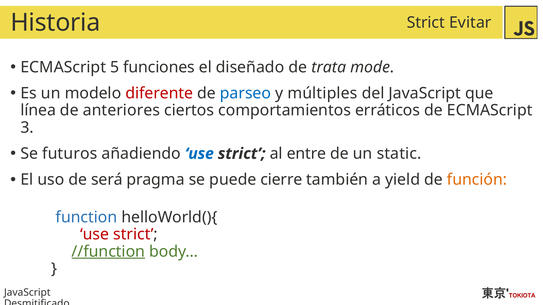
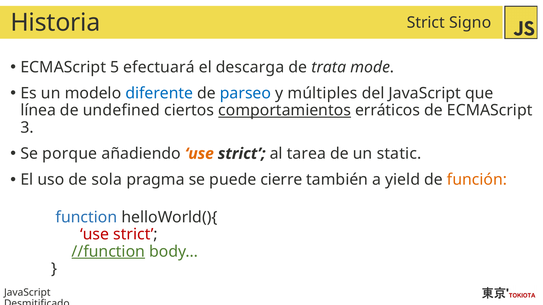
Evitar: Evitar -> Signo
funciones: funciones -> efectuará
diseñado: diseñado -> descarga
diferente colour: red -> blue
anteriores: anteriores -> undefined
comportamientos underline: none -> present
futuros: futuros -> porque
use at (199, 154) colour: blue -> orange
entre: entre -> tarea
será: será -> sola
